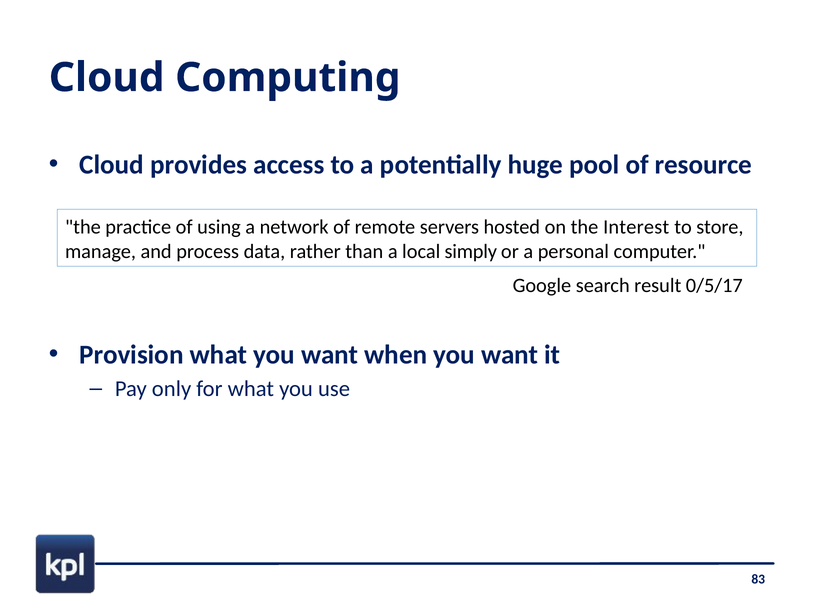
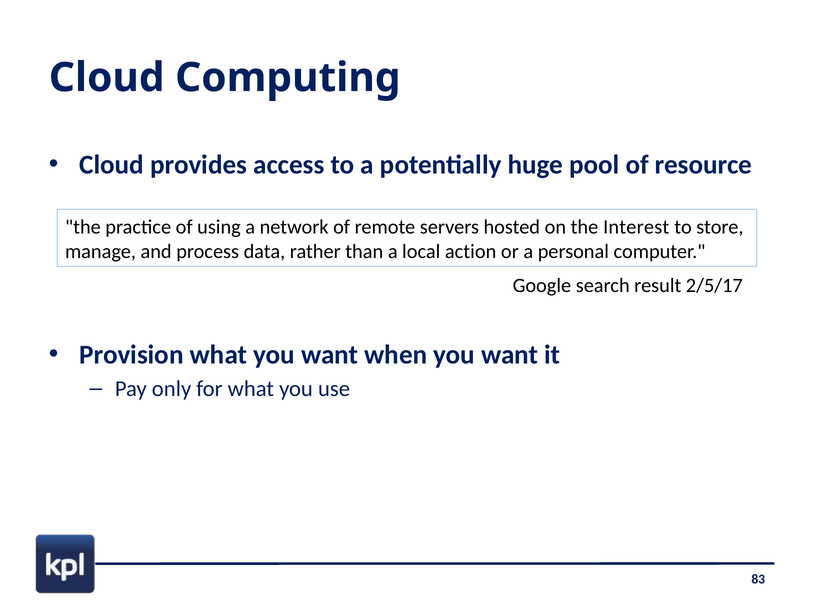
simply: simply -> action
0/5/17: 0/5/17 -> 2/5/17
